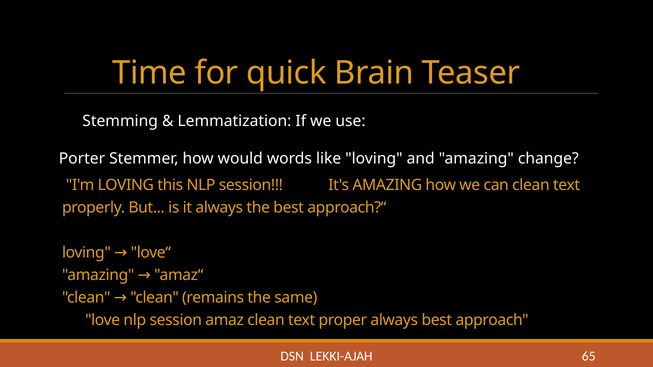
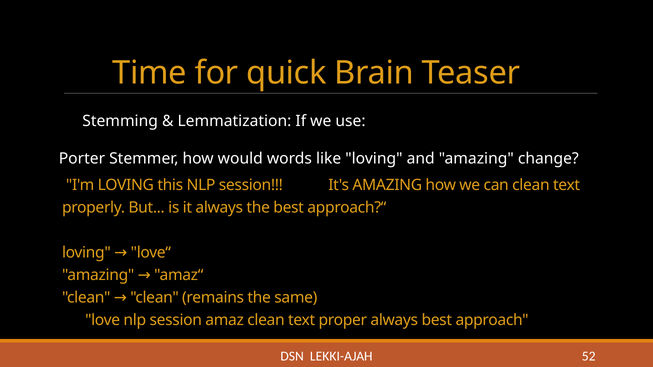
65: 65 -> 52
